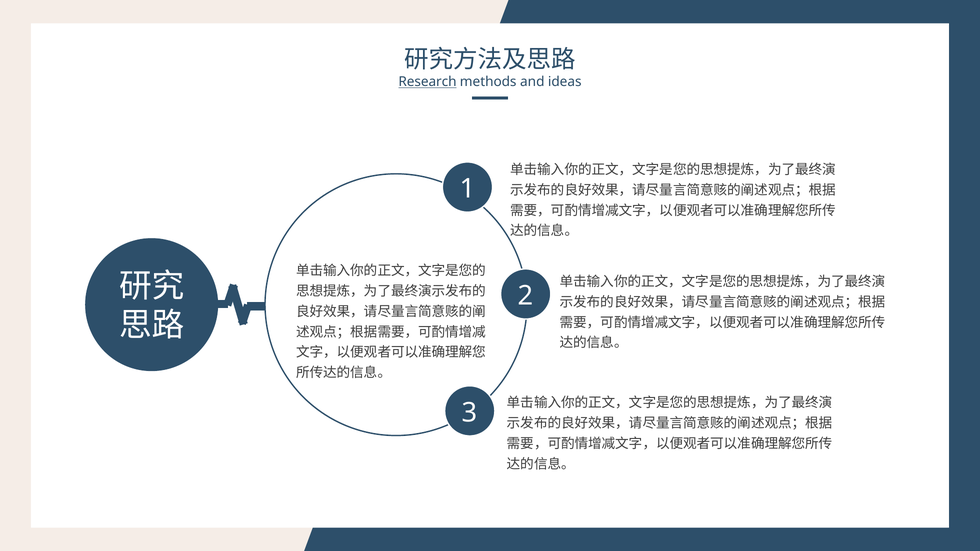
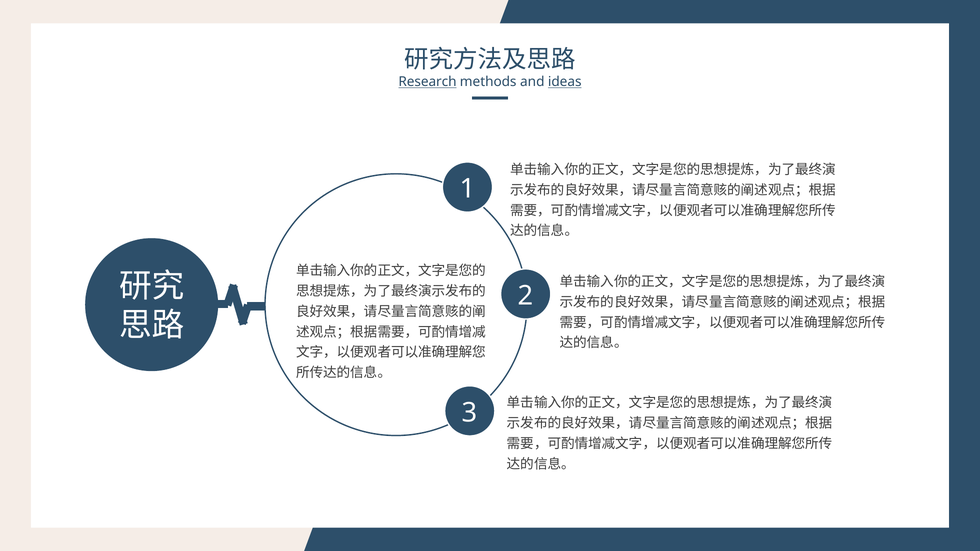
ideas underline: none -> present
